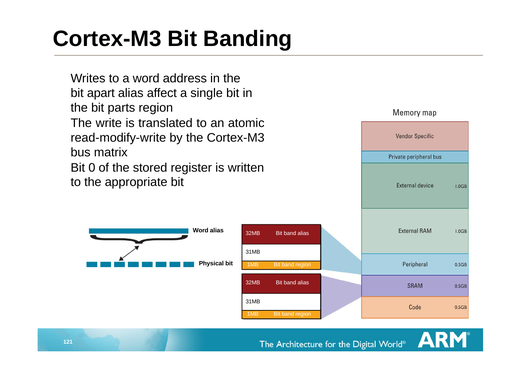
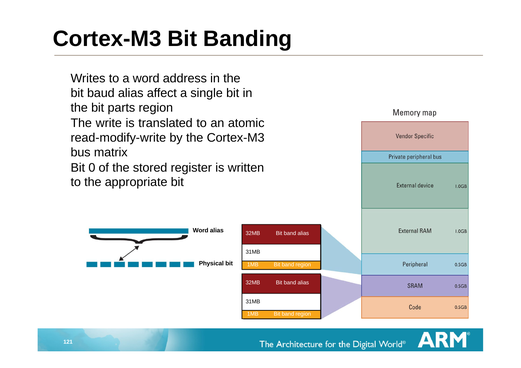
apart: apart -> baud
